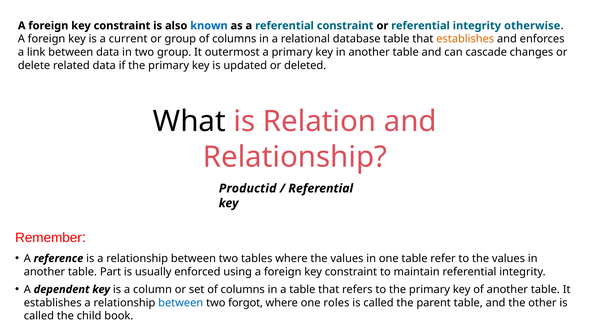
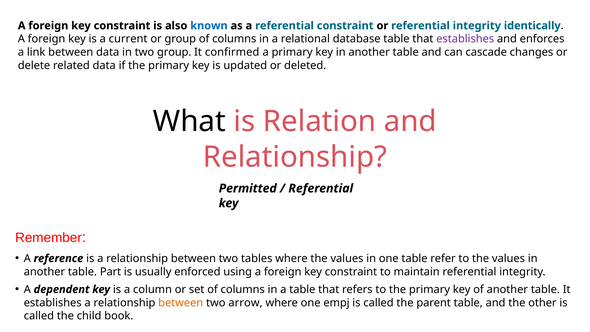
otherwise: otherwise -> identically
establishes at (465, 39) colour: orange -> purple
outermost: outermost -> confirmed
Productid: Productid -> Permitted
between at (181, 303) colour: blue -> orange
forgot: forgot -> arrow
roles: roles -> empj
